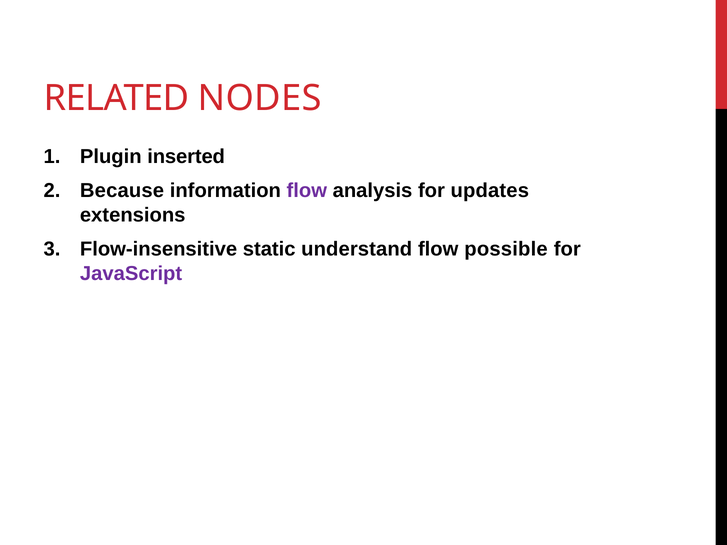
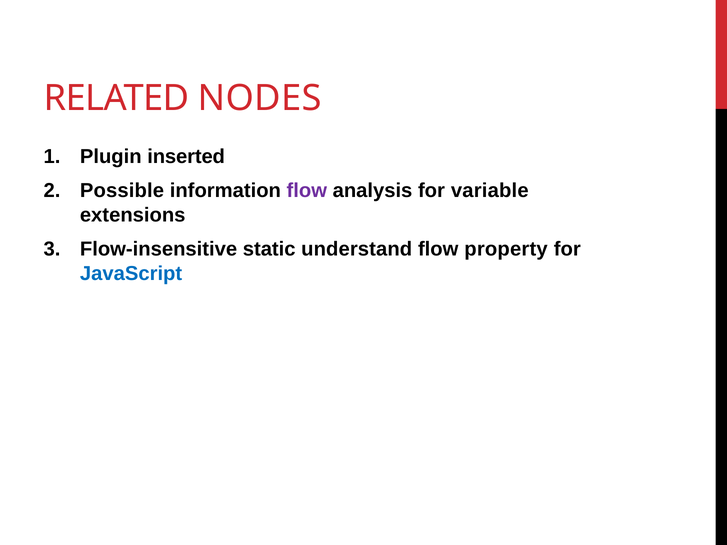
Because: Because -> Possible
updates: updates -> variable
possible: possible -> property
JavaScript colour: purple -> blue
